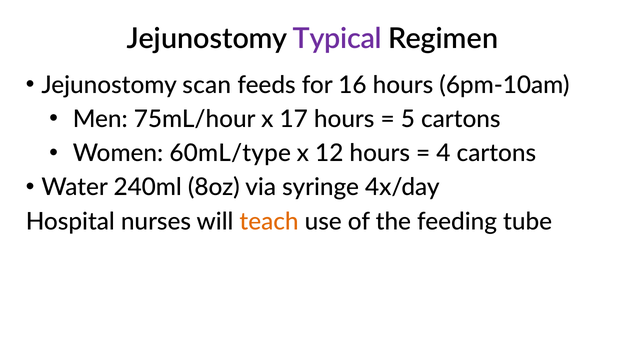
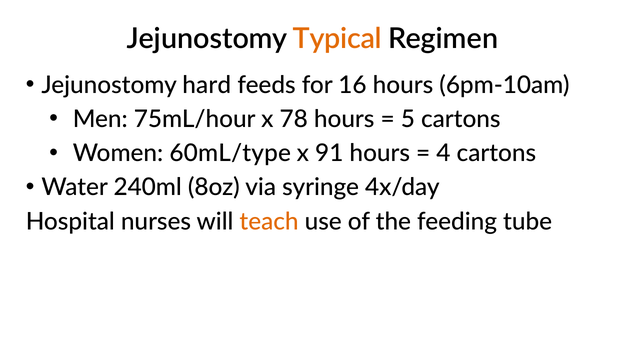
Typical colour: purple -> orange
scan: scan -> hard
17: 17 -> 78
12: 12 -> 91
